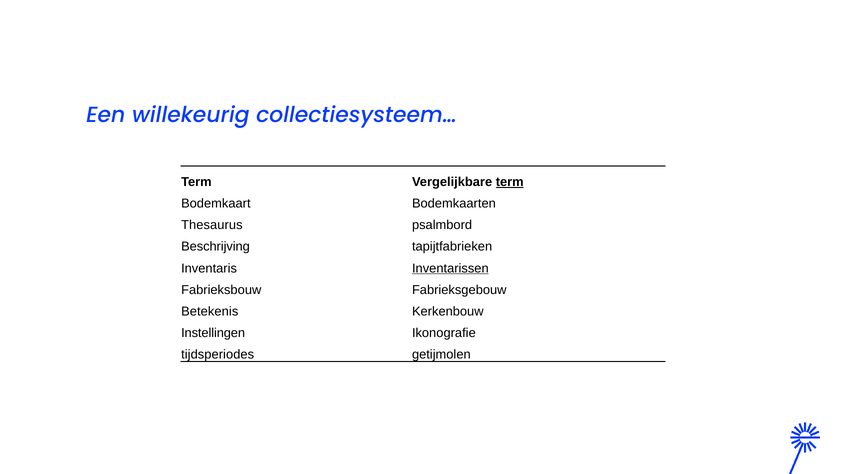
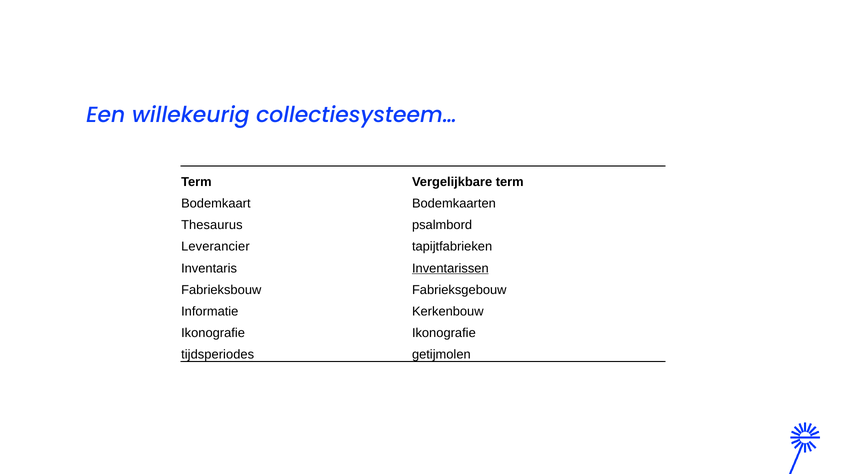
term at (510, 182) underline: present -> none
Beschrijving: Beschrijving -> Leverancier
Betekenis: Betekenis -> Informatie
Instellingen at (213, 333): Instellingen -> Ikonografie
